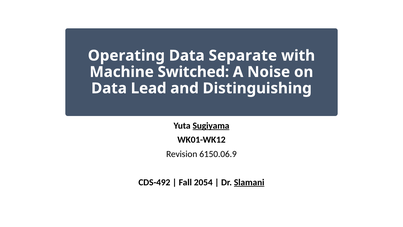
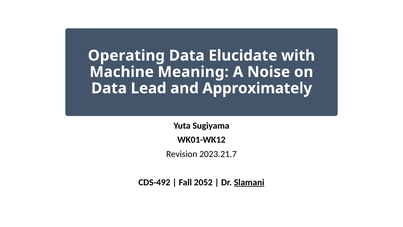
Separate: Separate -> Elucidate
Switched: Switched -> Meaning
Distinguishing: Distinguishing -> Approximately
Sugiyama underline: present -> none
6150.06.9: 6150.06.9 -> 2023.21.7
2054: 2054 -> 2052
